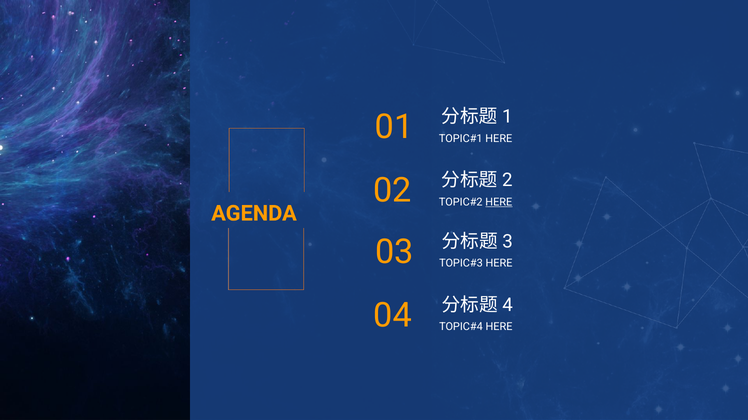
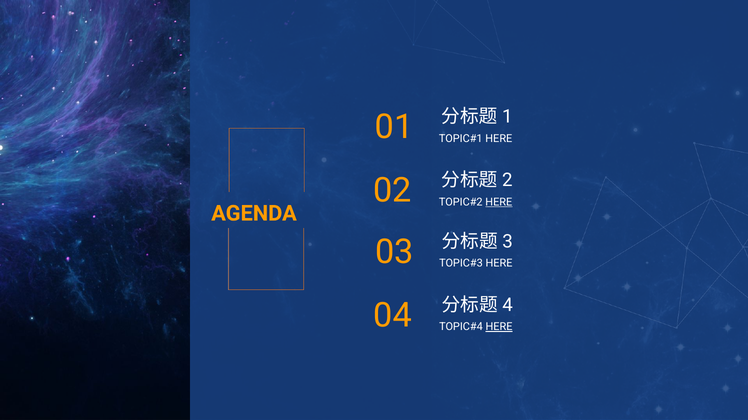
HERE at (499, 327) underline: none -> present
